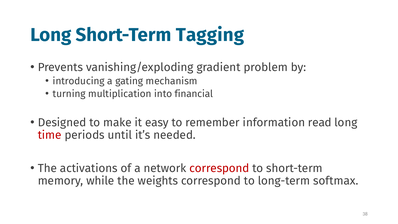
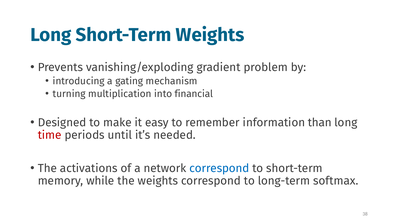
Short-Term Tagging: Tagging -> Weights
read: read -> than
correspond at (219, 168) colour: red -> blue
